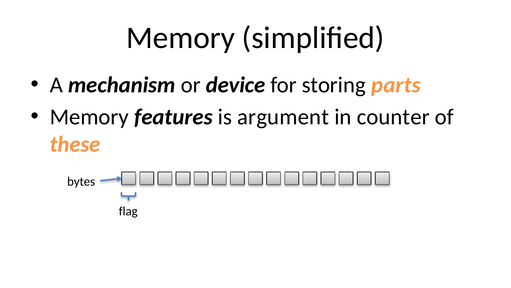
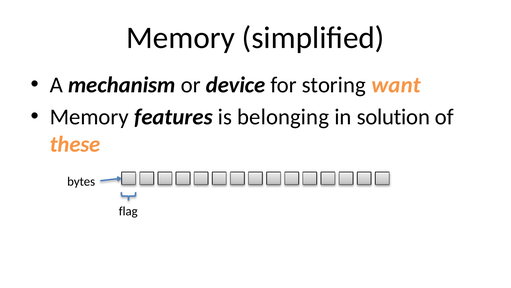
parts: parts -> want
argument: argument -> belonging
counter: counter -> solution
